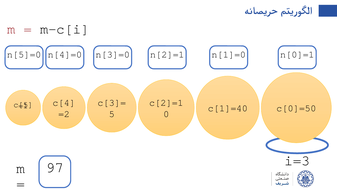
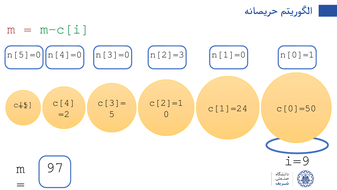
m-c[i colour: black -> green
n[2]=1: n[2]=1 -> n[2]=3
c[1]=40: c[1]=40 -> c[1]=24
i=3: i=3 -> i=9
